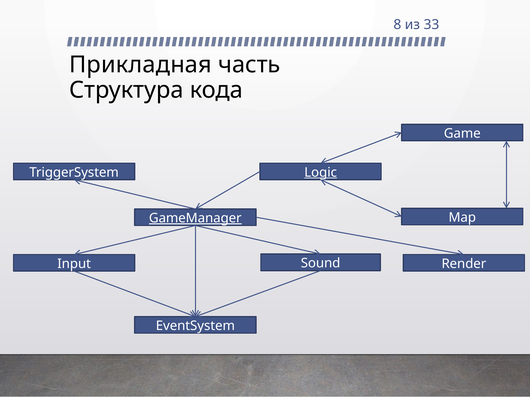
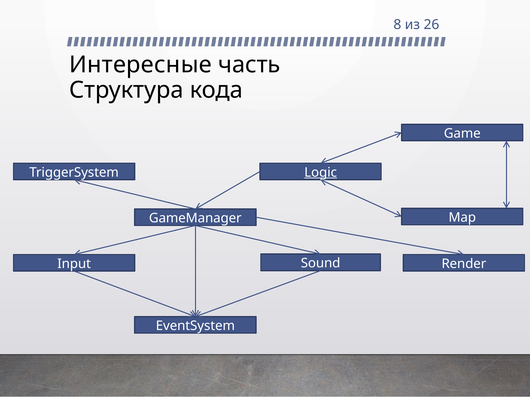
33: 33 -> 26
Прикладная: Прикладная -> Интересные
GameManager underline: present -> none
